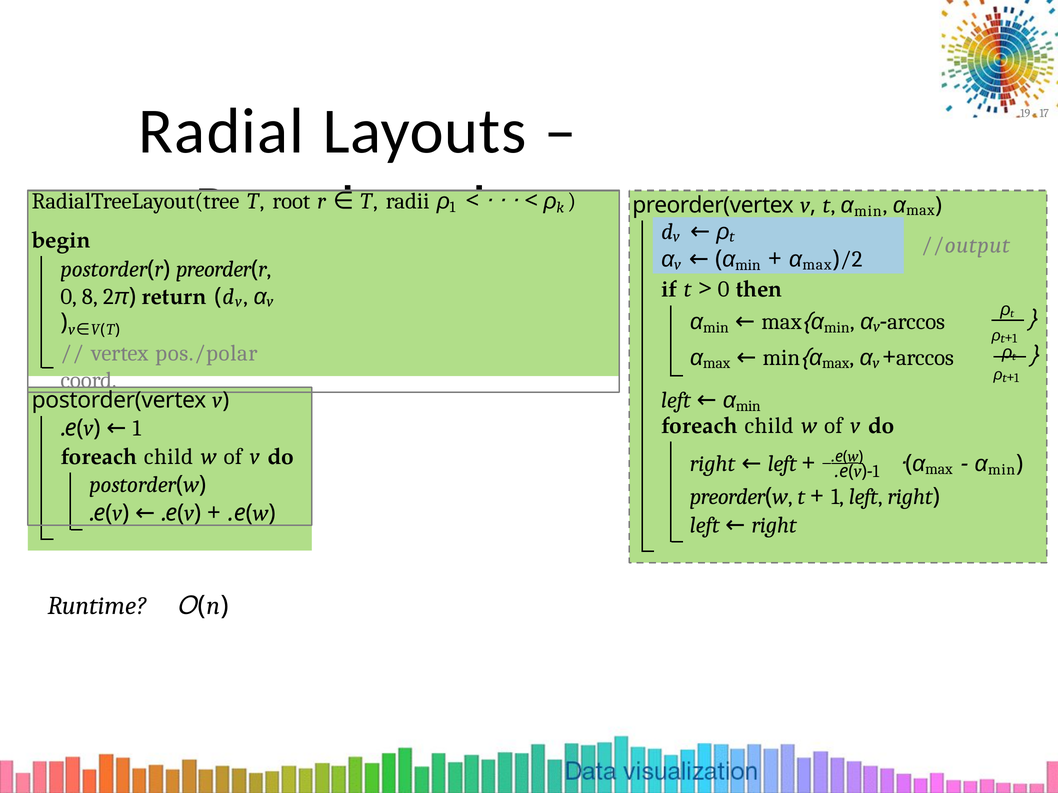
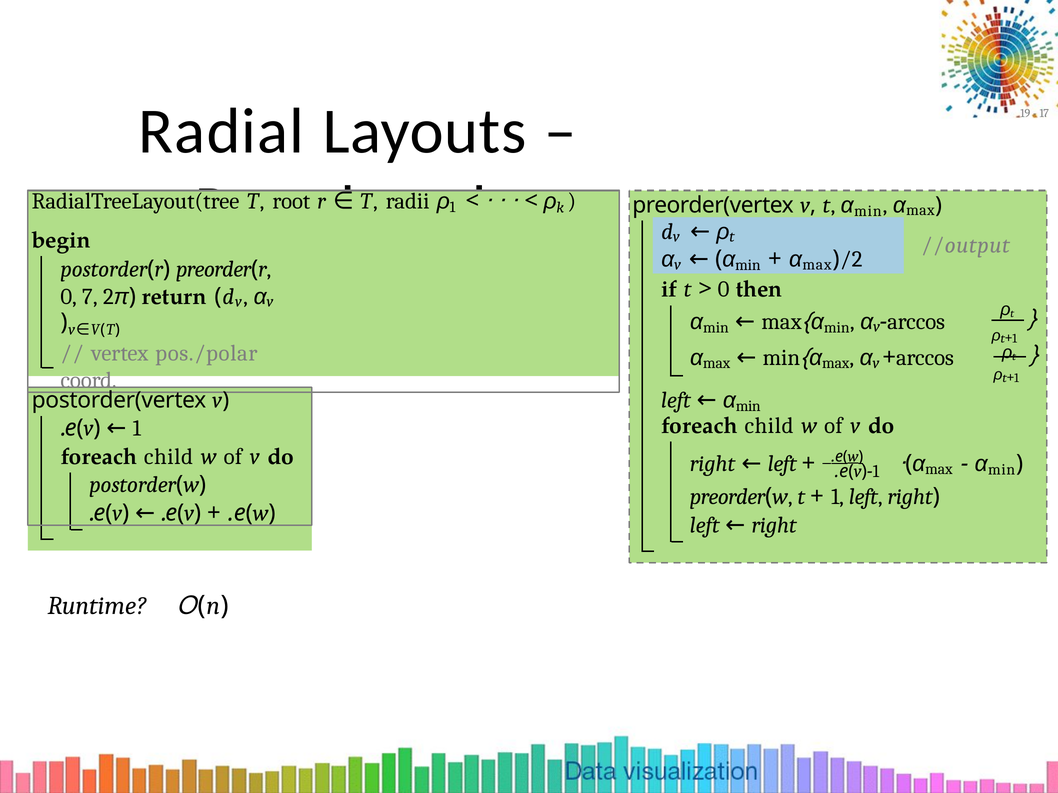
8: 8 -> 7
